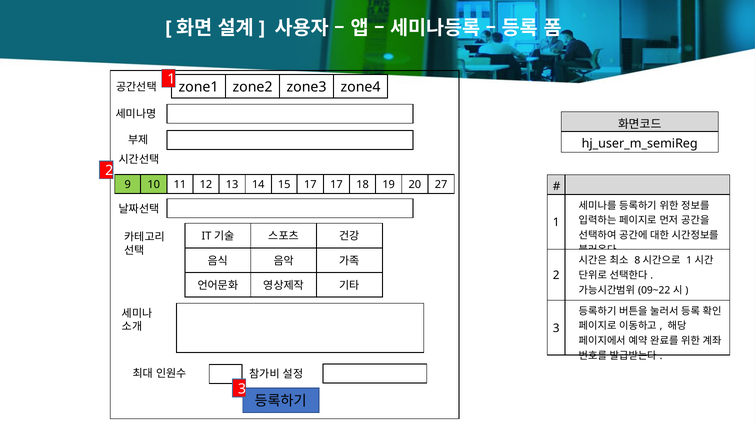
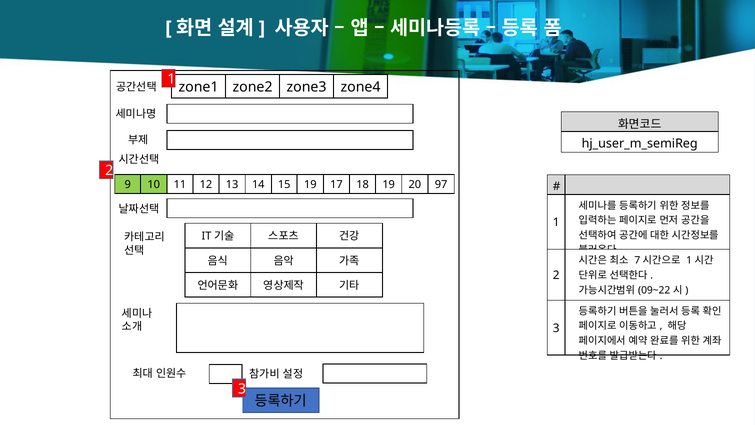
15 17: 17 -> 19
27: 27 -> 97
8: 8 -> 7
